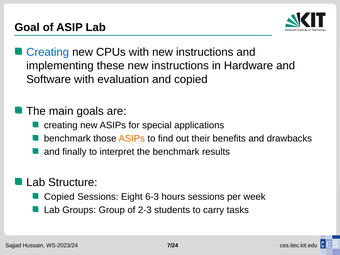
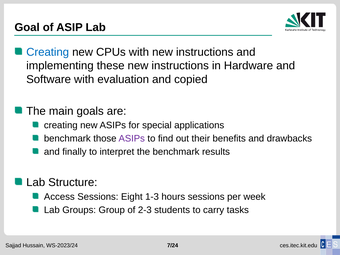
ASIPs at (132, 139) colour: orange -> purple
Copied at (59, 197): Copied -> Access
6-3: 6-3 -> 1-3
